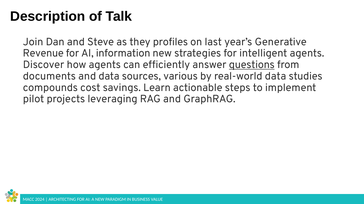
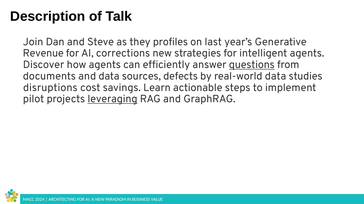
information: information -> corrections
various: various -> defects
compounds: compounds -> disruptions
leveraging underline: none -> present
